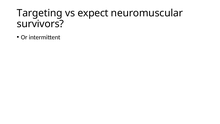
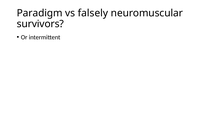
Targeting: Targeting -> Paradigm
expect: expect -> falsely
